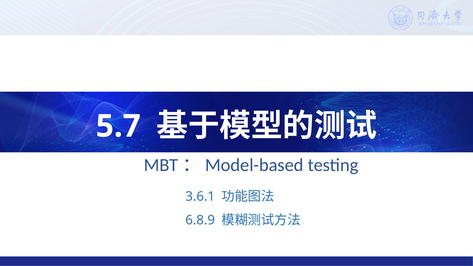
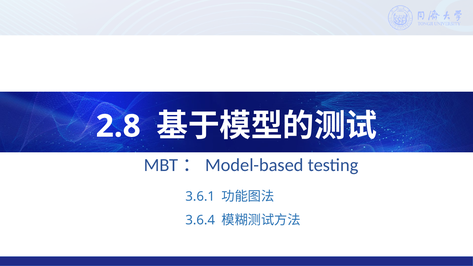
5.7: 5.7 -> 2.8
6.8.9: 6.8.9 -> 3.6.4
